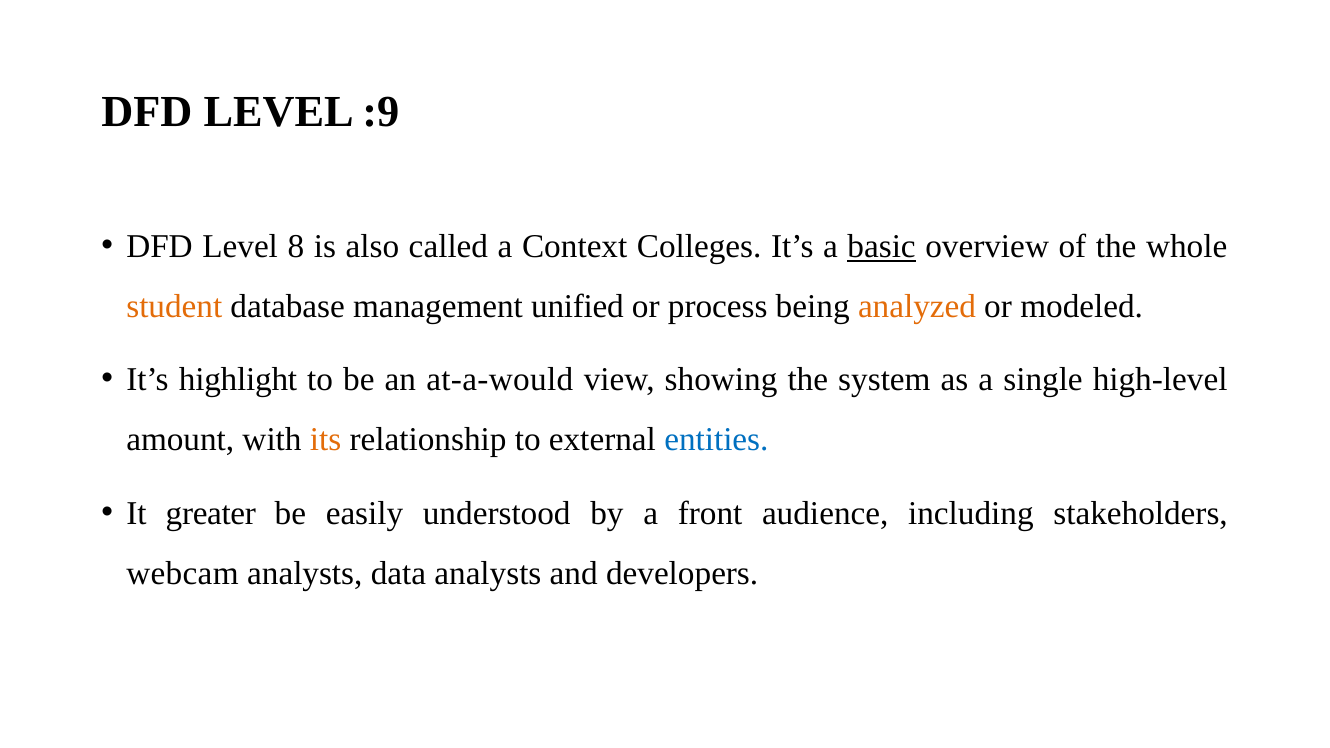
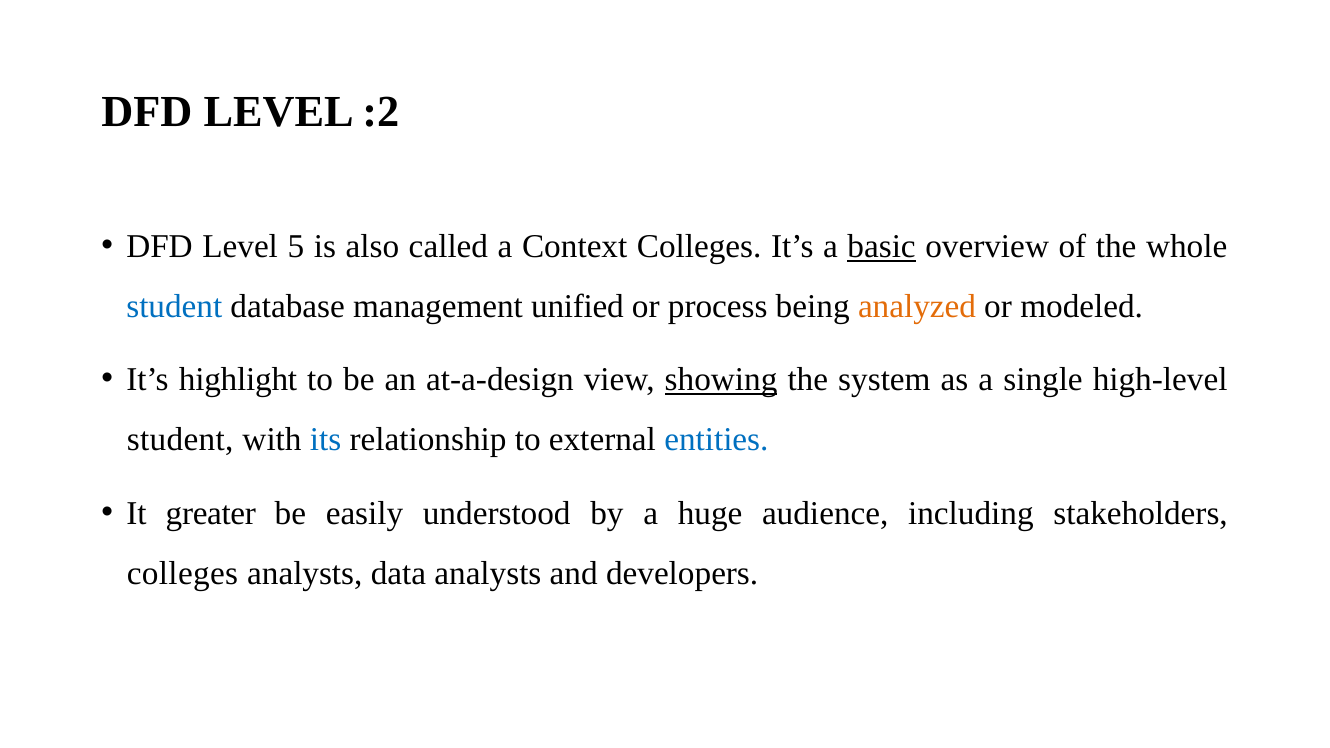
:9: :9 -> :2
8: 8 -> 5
student at (174, 306) colour: orange -> blue
at-a-would: at-a-would -> at-a-design
showing underline: none -> present
amount at (180, 440): amount -> student
its colour: orange -> blue
front: front -> huge
webcam at (182, 573): webcam -> colleges
